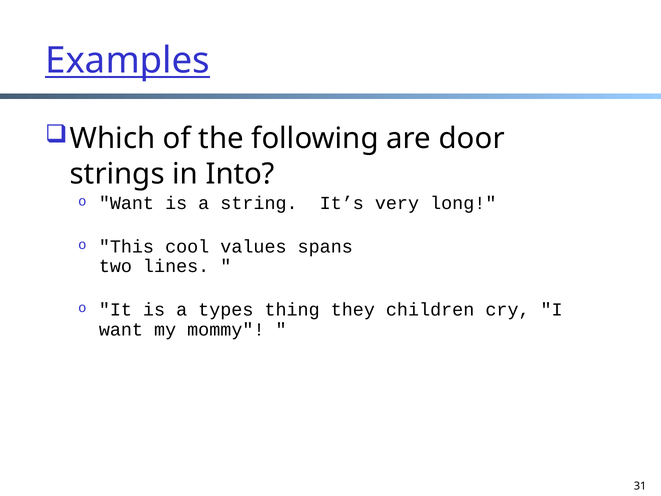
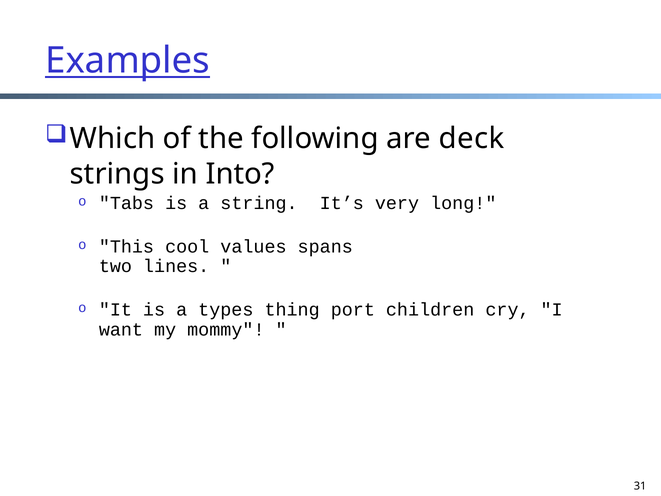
door: door -> deck
Want at (126, 203): Want -> Tabs
they: they -> port
